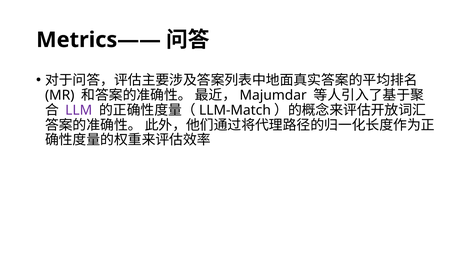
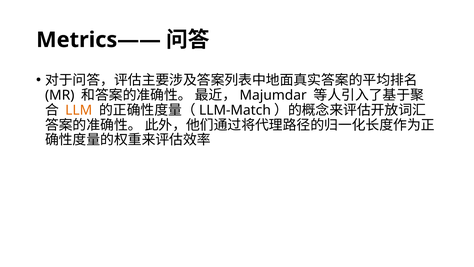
LLM colour: purple -> orange
